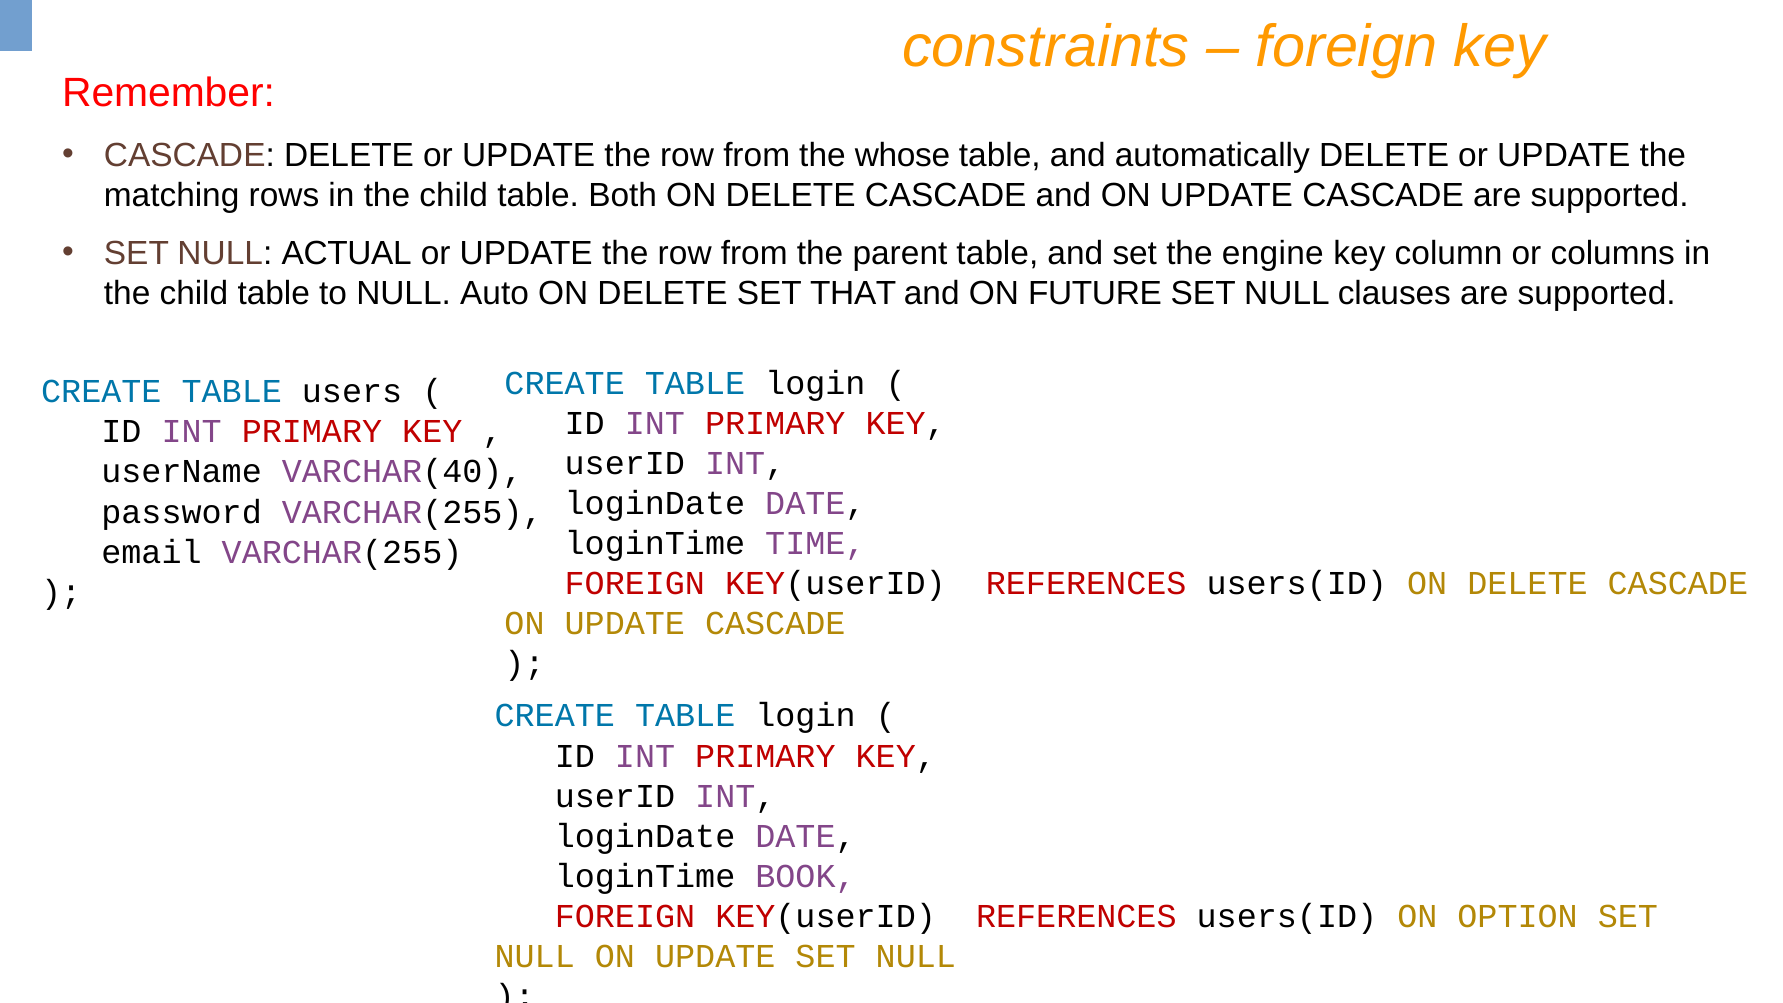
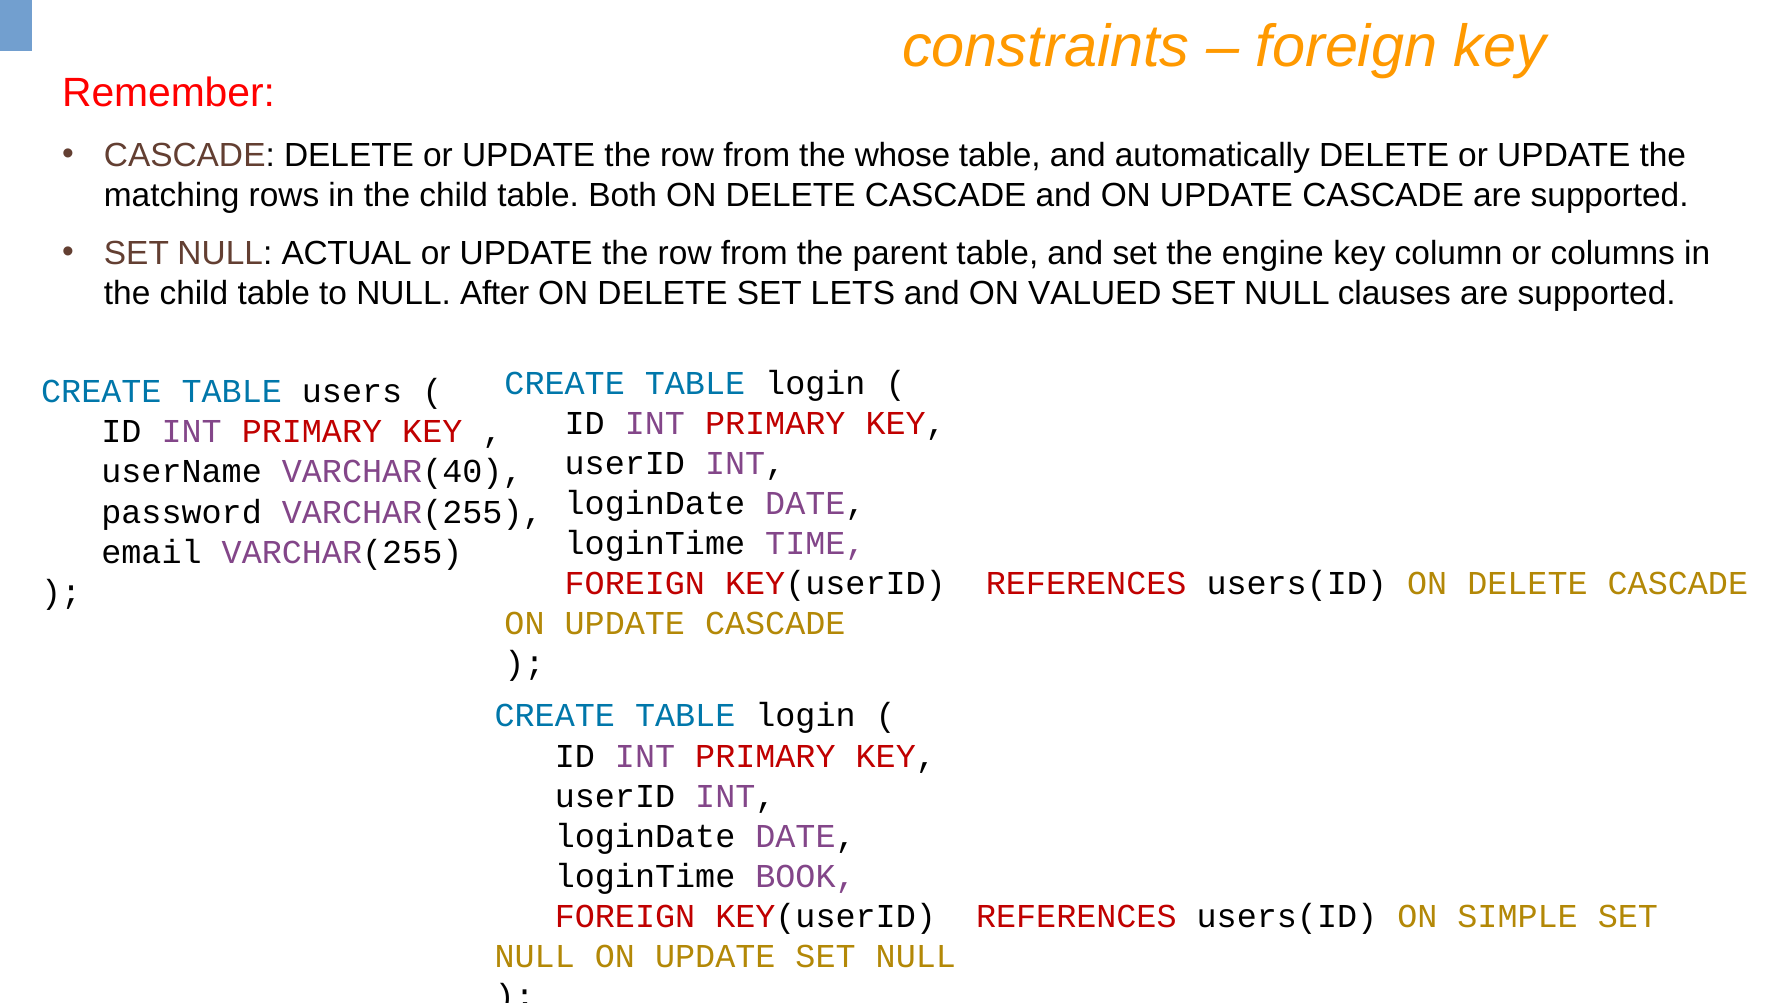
Auto: Auto -> After
THAT: THAT -> LETS
FUTURE: FUTURE -> VALUED
OPTION: OPTION -> SIMPLE
